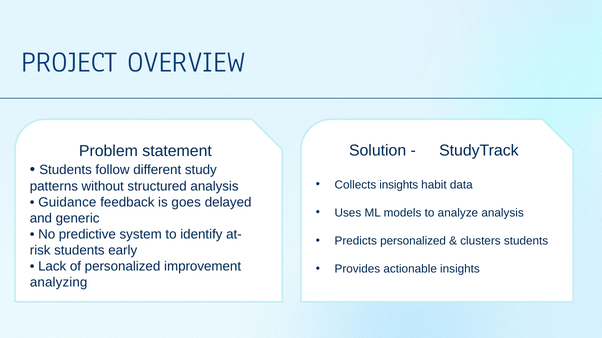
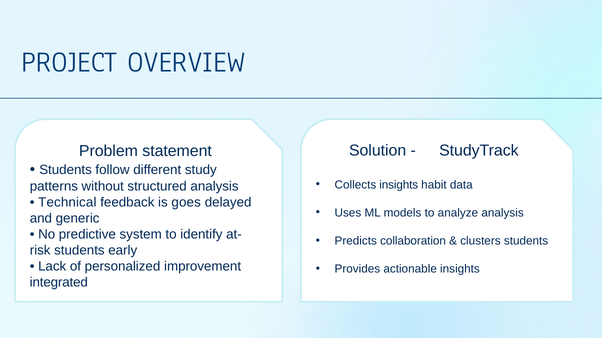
Guidance: Guidance -> Technical
Predicts personalized: personalized -> collaboration
analyzing: analyzing -> integrated
